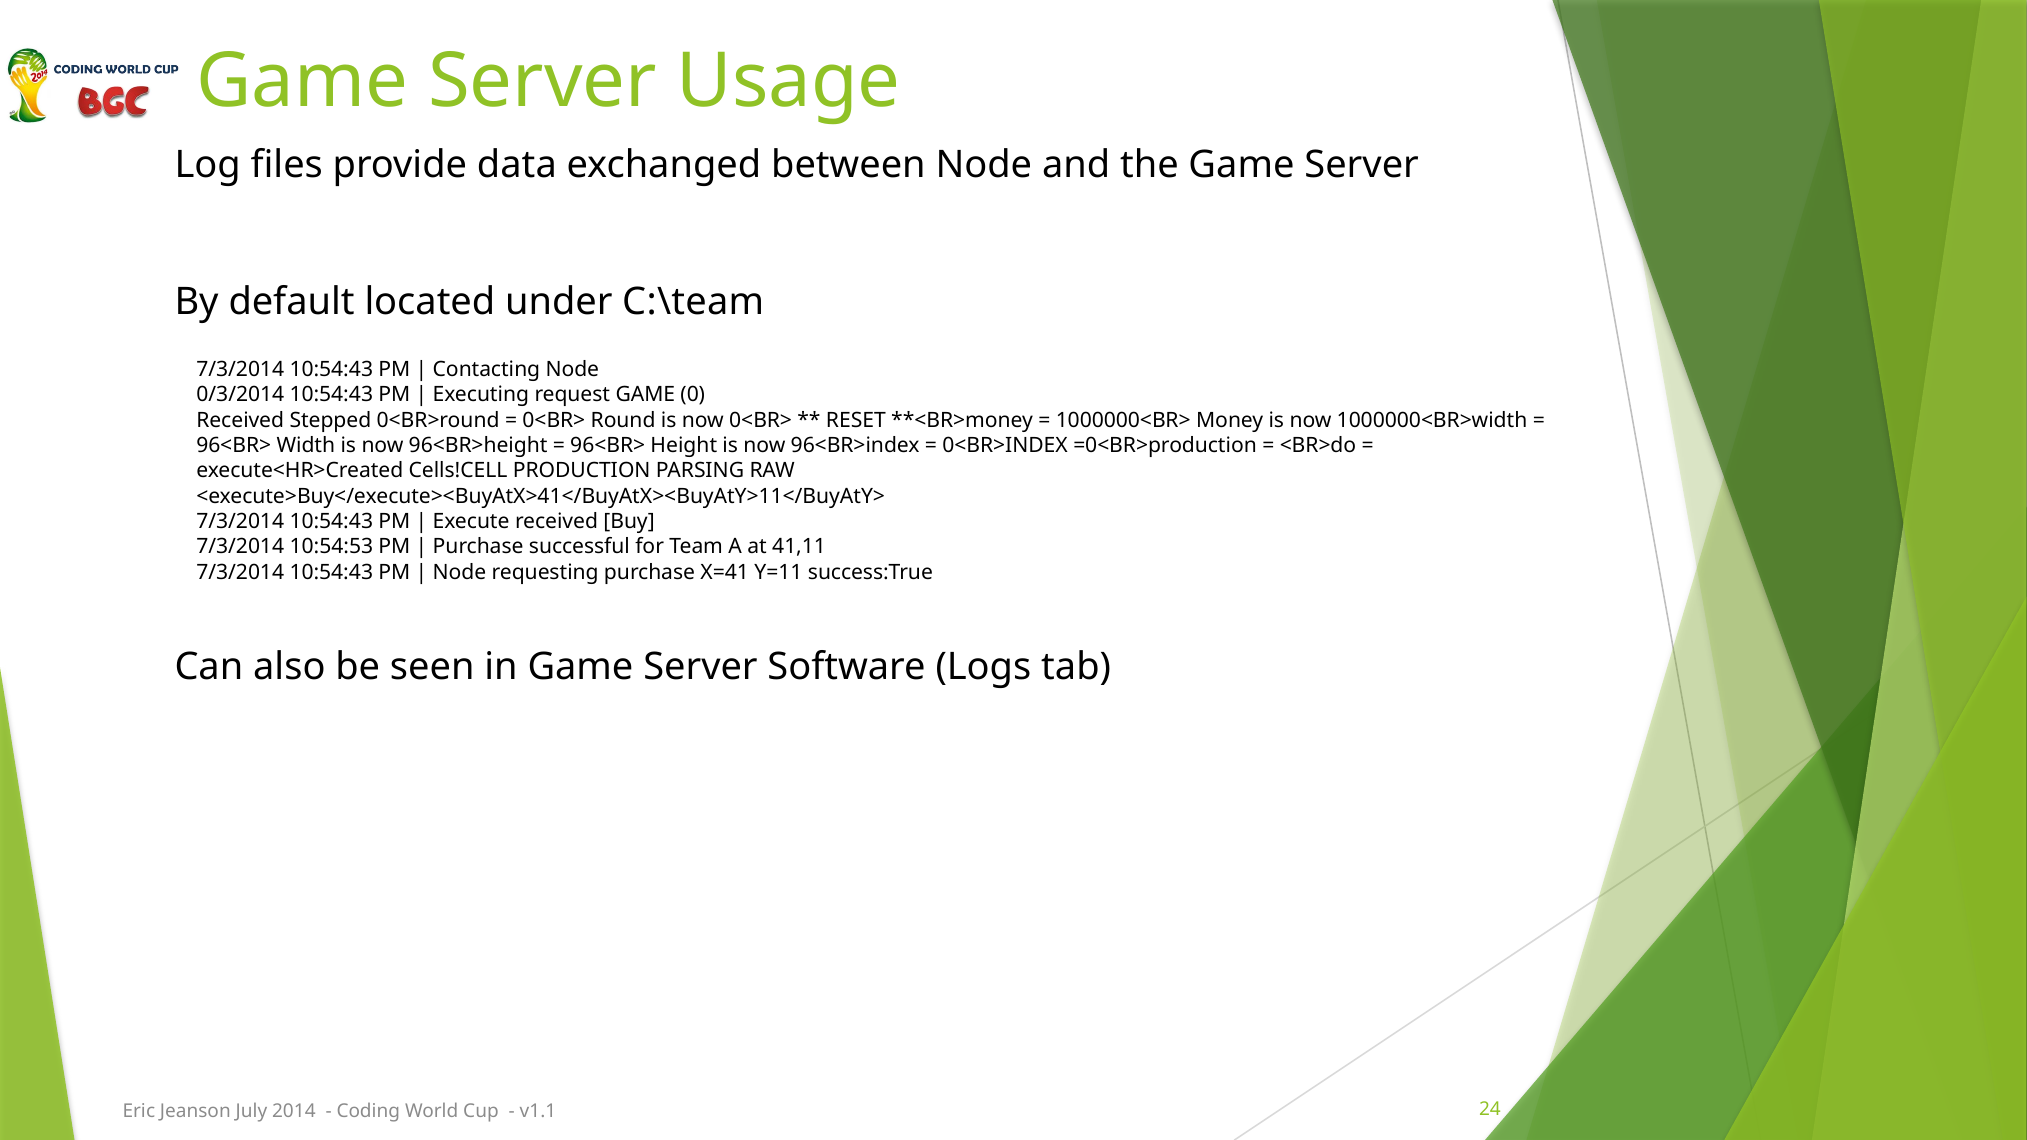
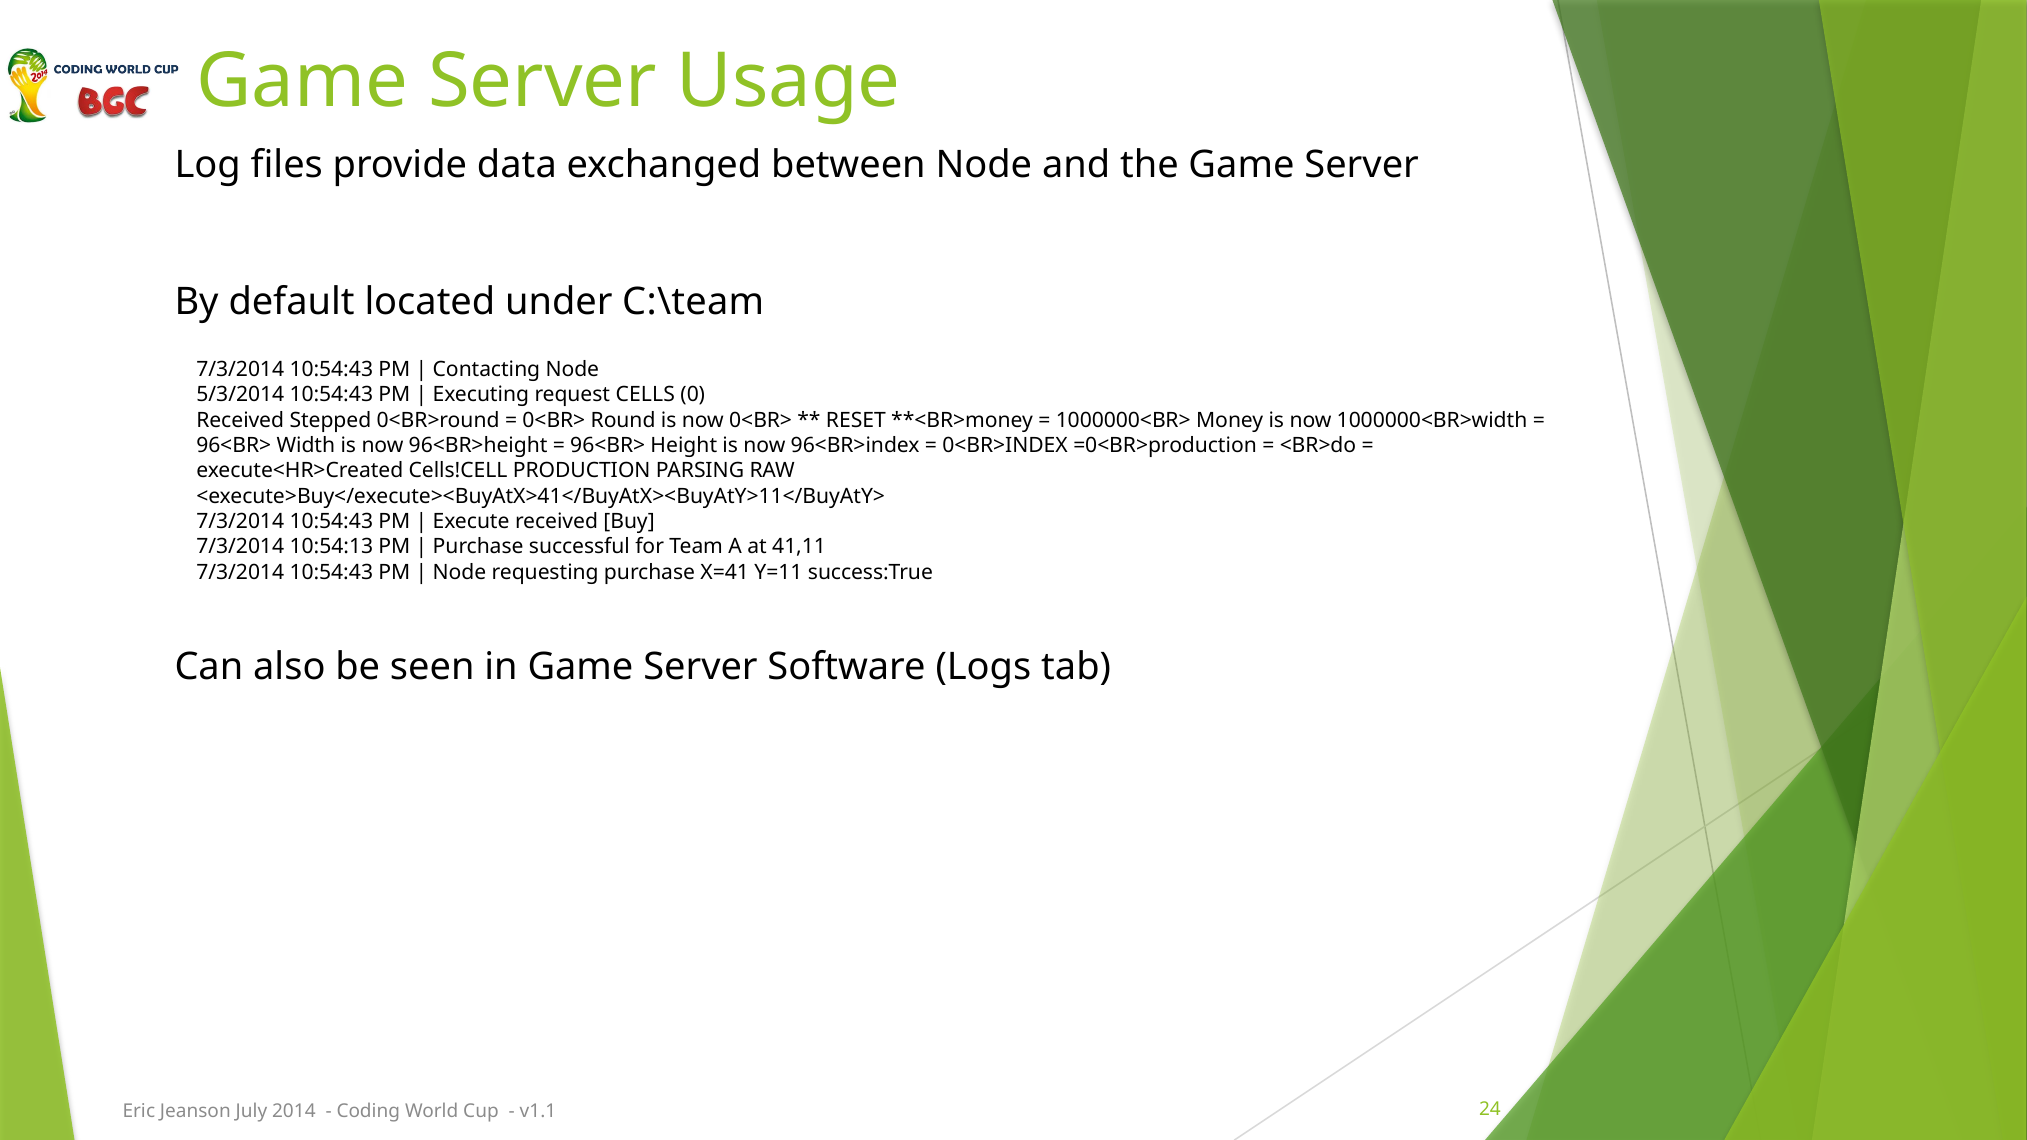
0/3/2014: 0/3/2014 -> 5/3/2014
request GAME: GAME -> CELLS
10:54:53: 10:54:53 -> 10:54:13
